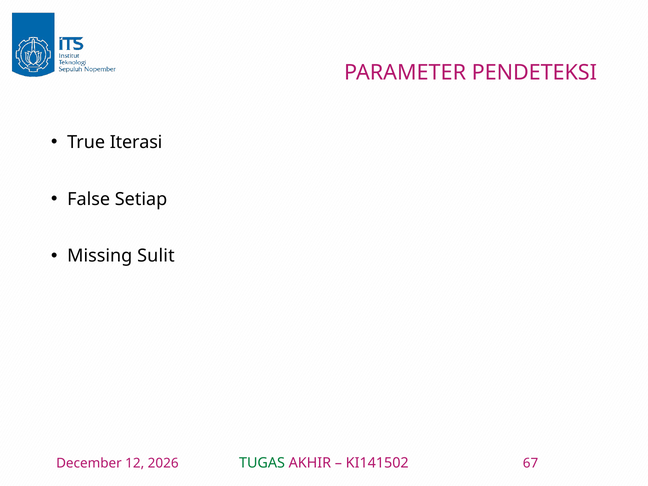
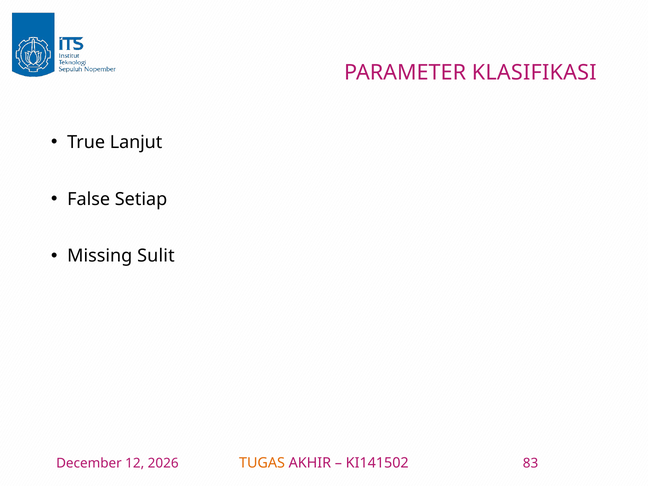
PENDETEKSI: PENDETEKSI -> KLASIFIKASI
Iterasi: Iterasi -> Lanjut
TUGAS colour: green -> orange
67: 67 -> 83
